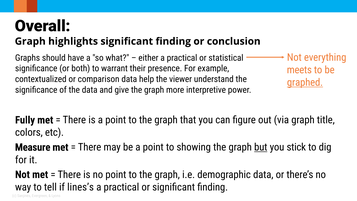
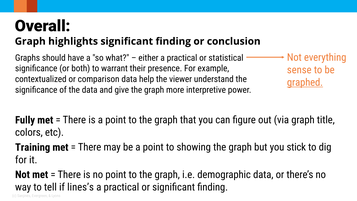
meets: meets -> sense
Measure: Measure -> Training
but underline: present -> none
